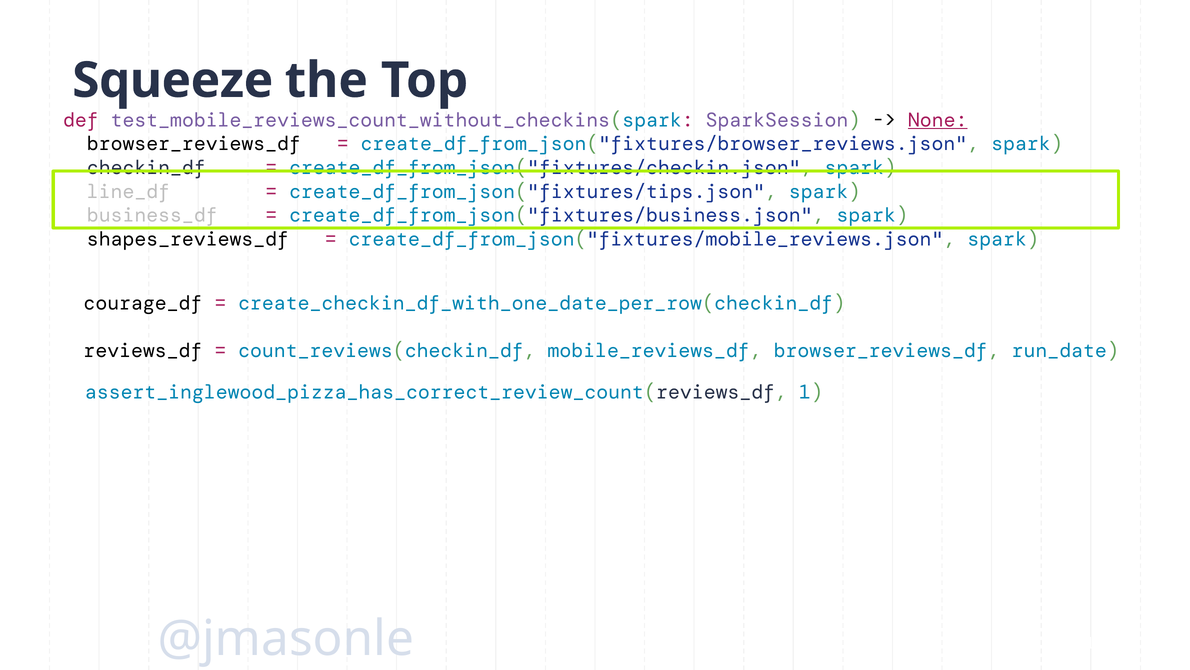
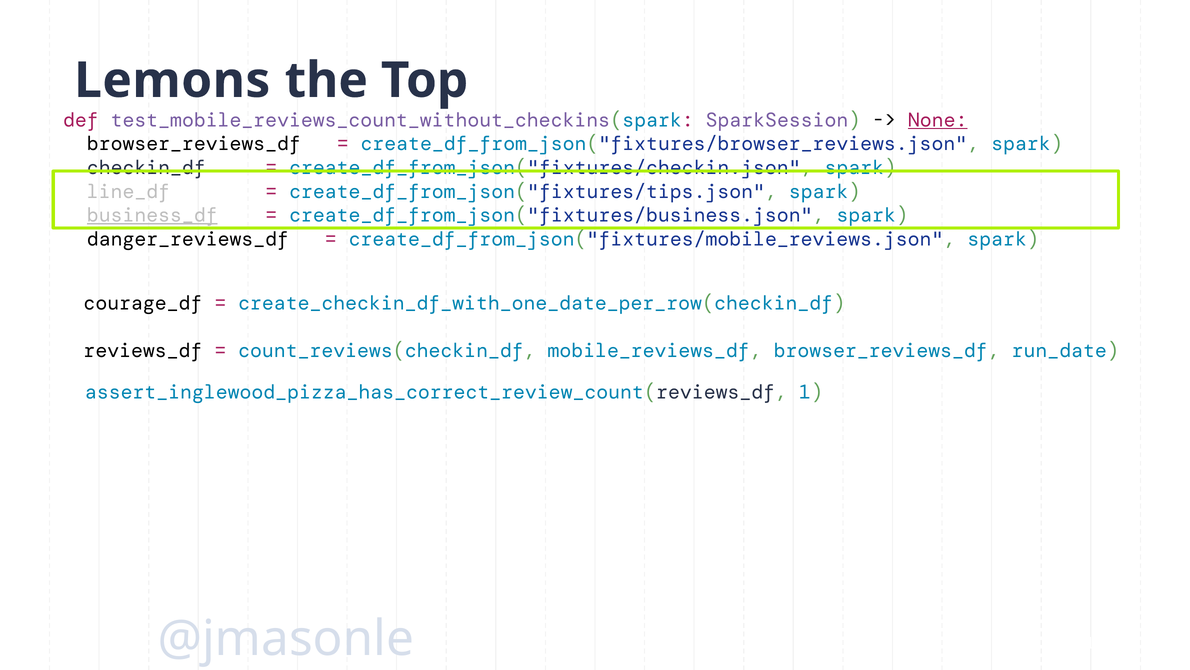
Squeeze: Squeeze -> Lemons
business_df underline: none -> present
shapes_reviews_df: shapes_reviews_df -> danger_reviews_df
